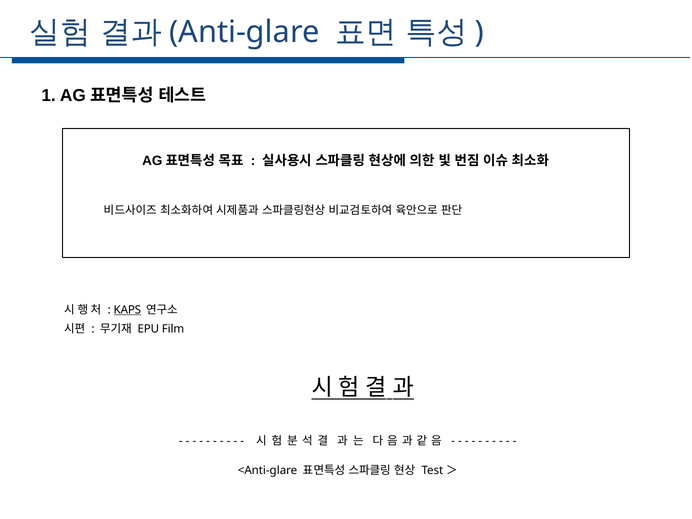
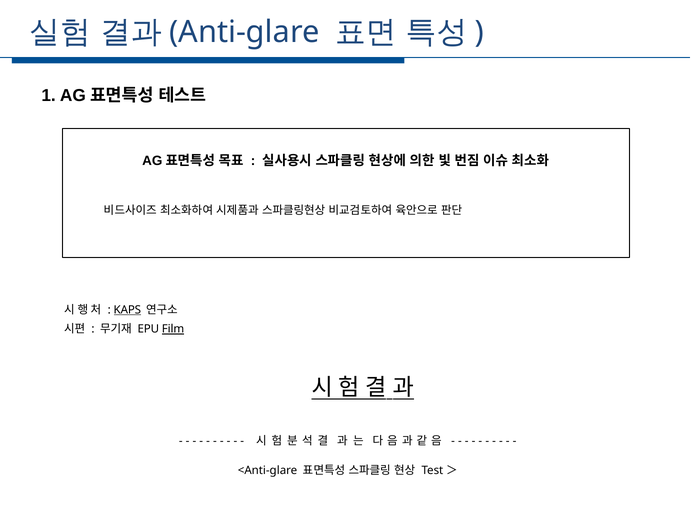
Film underline: none -> present
